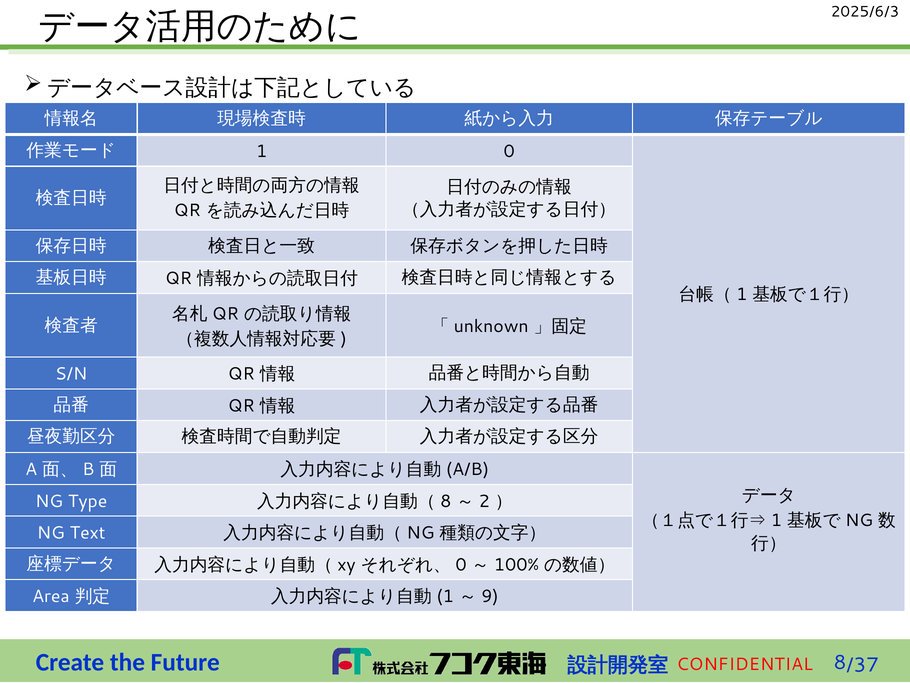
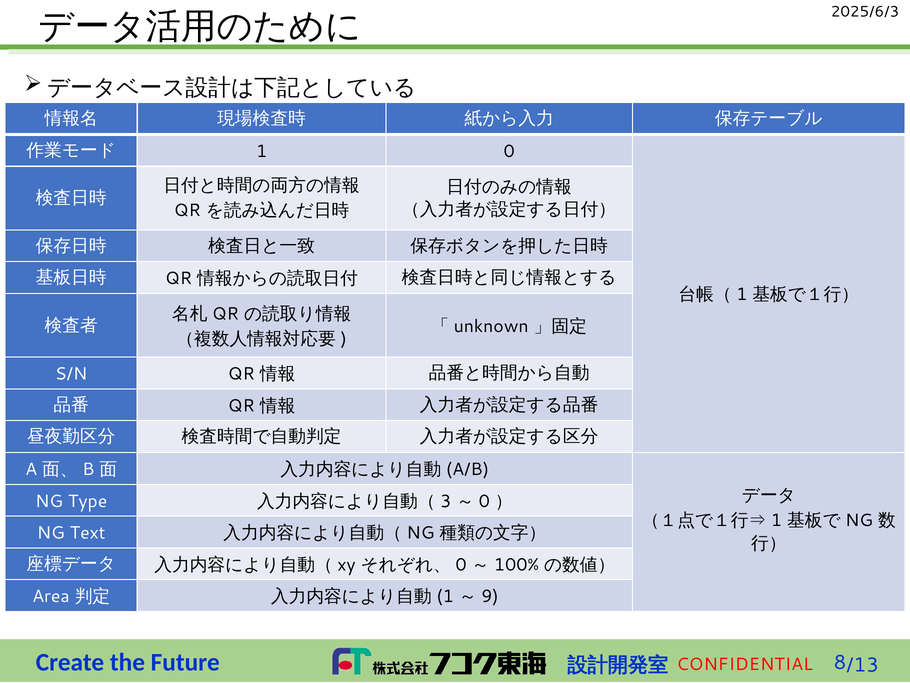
8 at (446, 501): 8 -> 3
2 at (484, 501): 2 -> 0
/37: /37 -> /13
